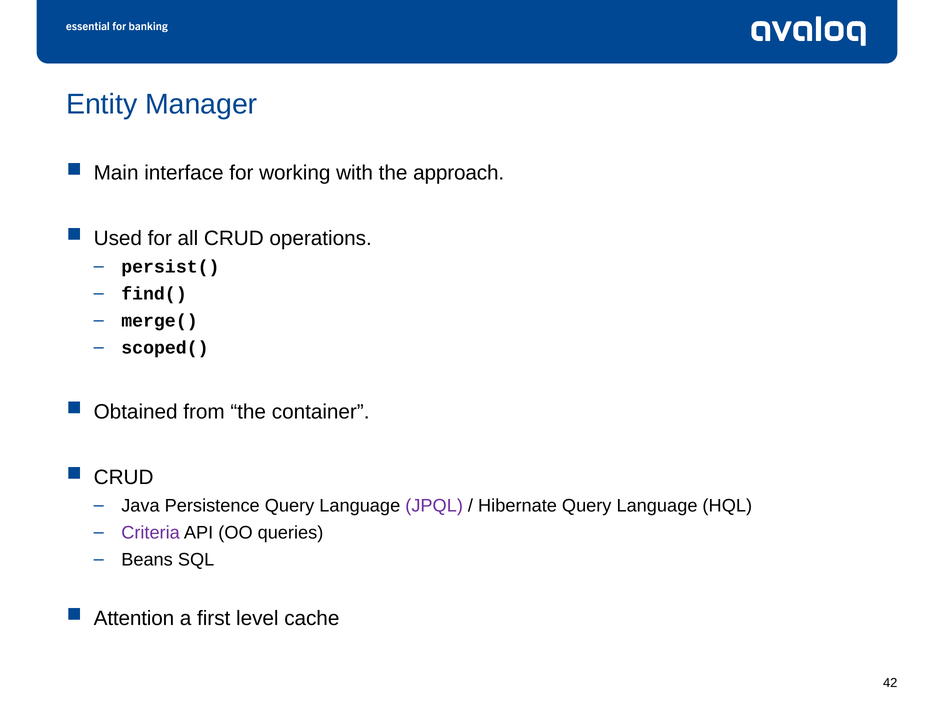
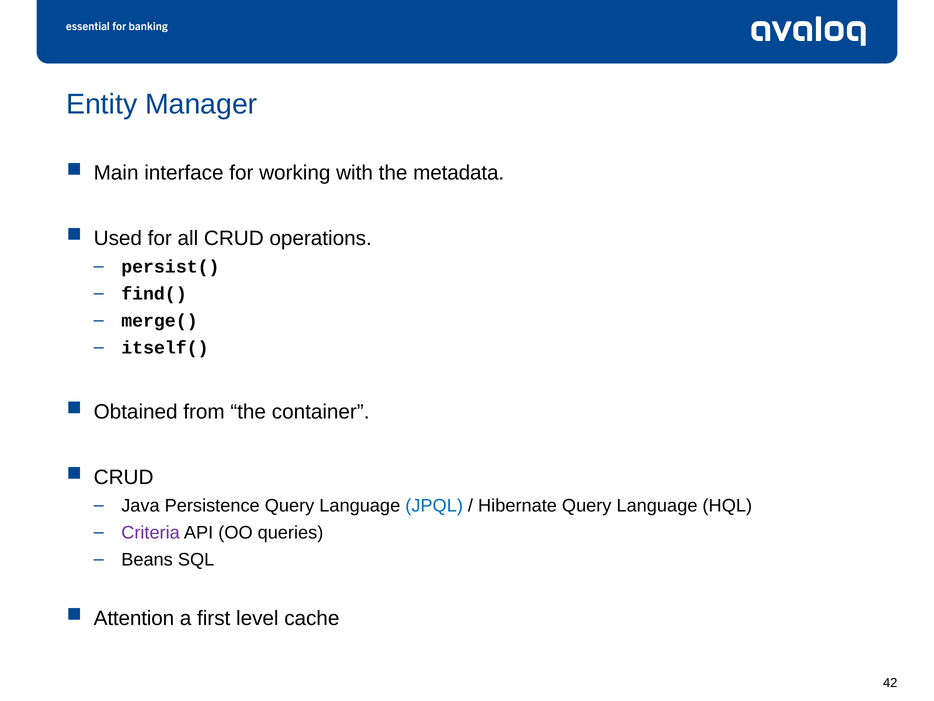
approach: approach -> metadata
scoped(: scoped( -> itself(
JPQL colour: purple -> blue
